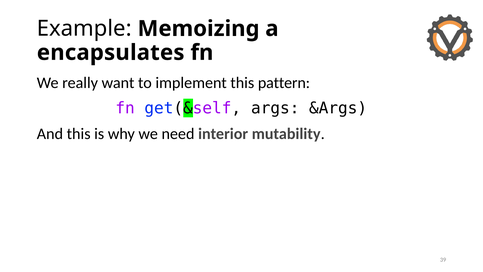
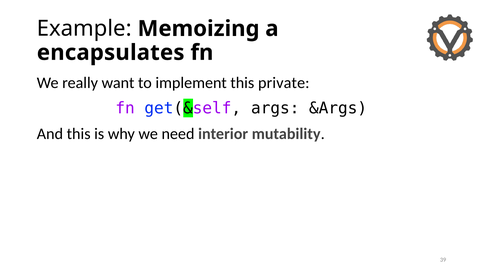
pattern: pattern -> private
